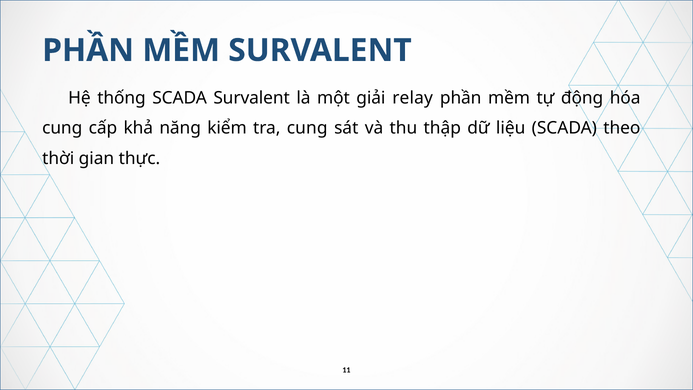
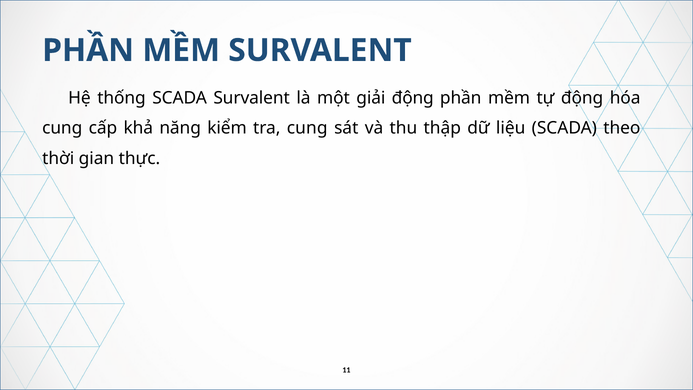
giải relay: relay -> động
